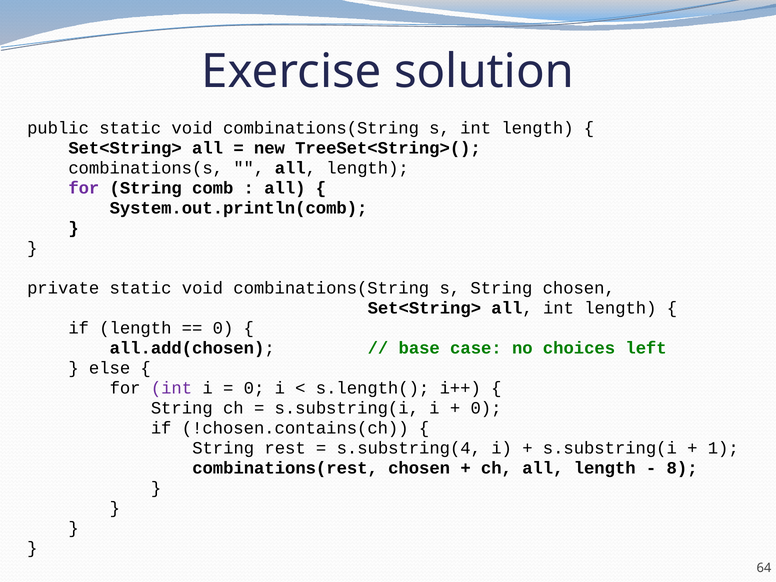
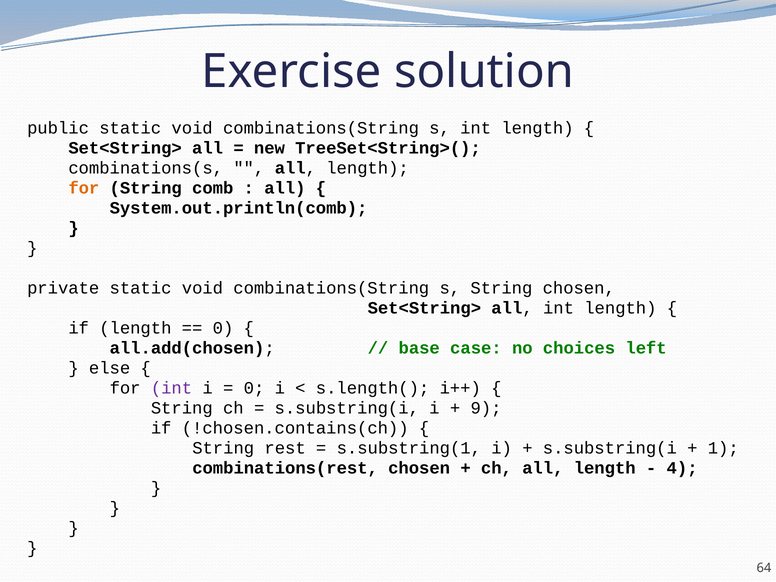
for at (84, 188) colour: purple -> orange
0 at (486, 408): 0 -> 9
s.substring(4: s.substring(4 -> s.substring(1
8: 8 -> 4
